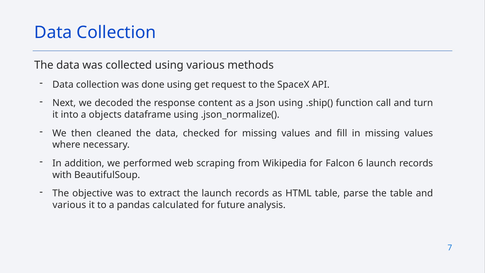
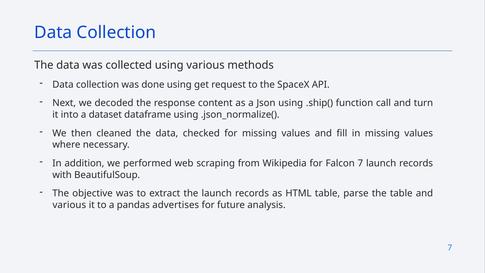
objects: objects -> dataset
Falcon 6: 6 -> 7
calculated: calculated -> advertises
